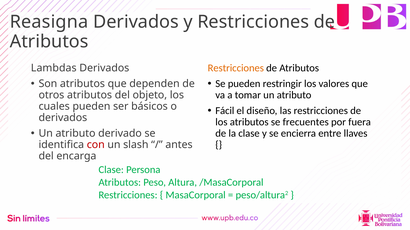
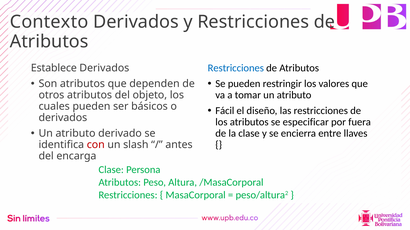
Reasigna: Reasigna -> Contexto
Restricciones at (236, 68) colour: orange -> blue
Lambdas: Lambdas -> Establece
frecuentes: frecuentes -> especificar
